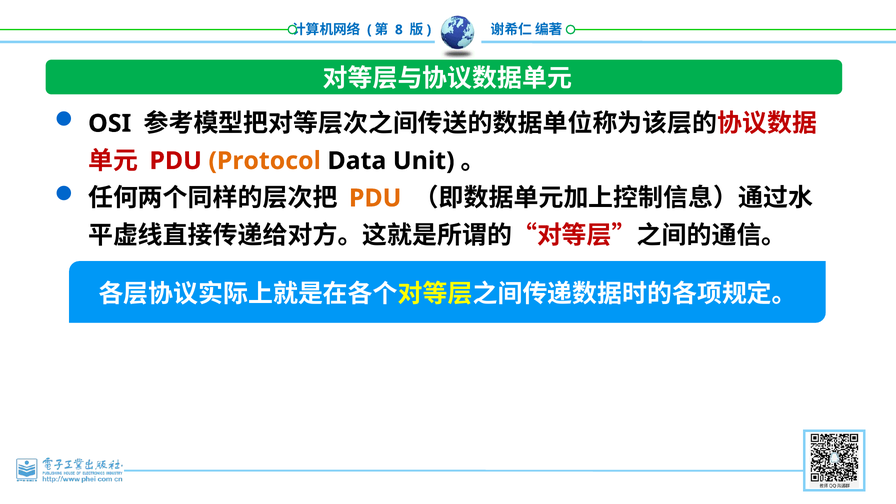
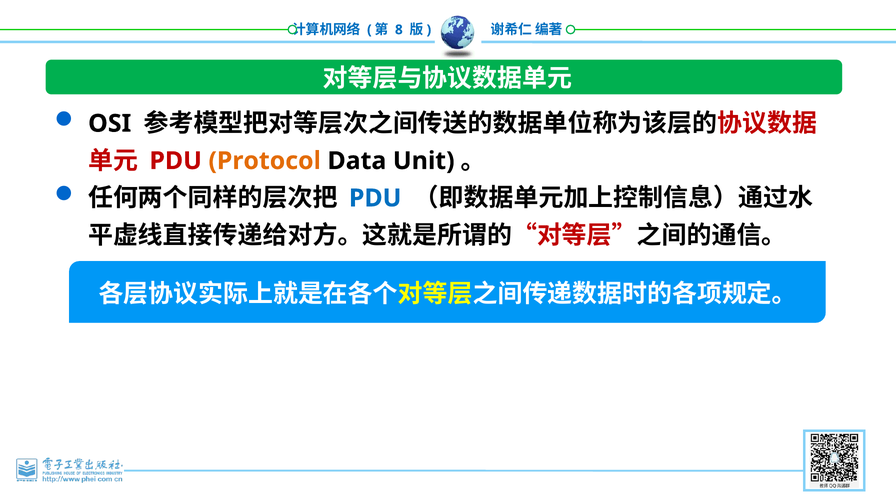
PDU at (375, 198) colour: orange -> blue
